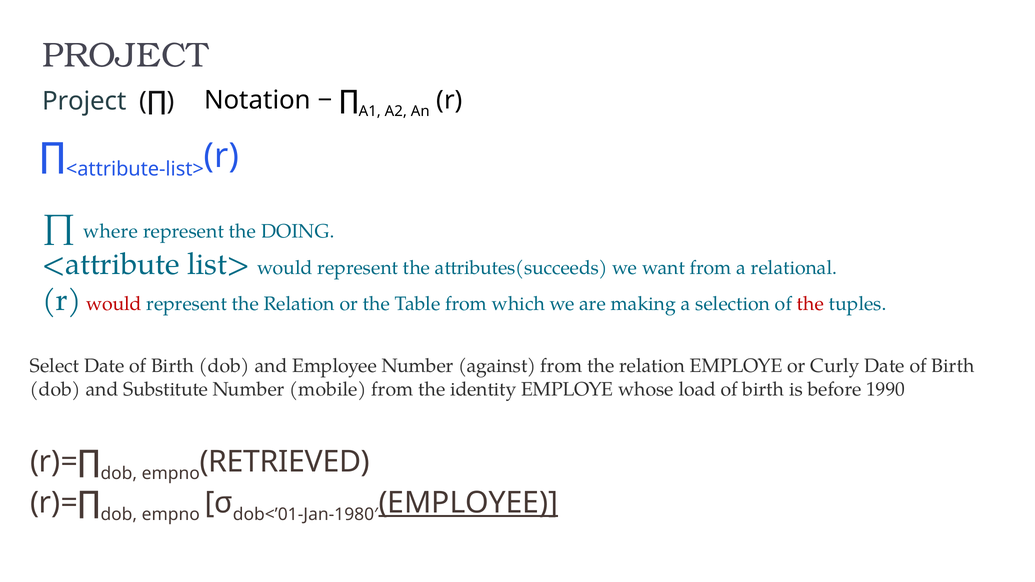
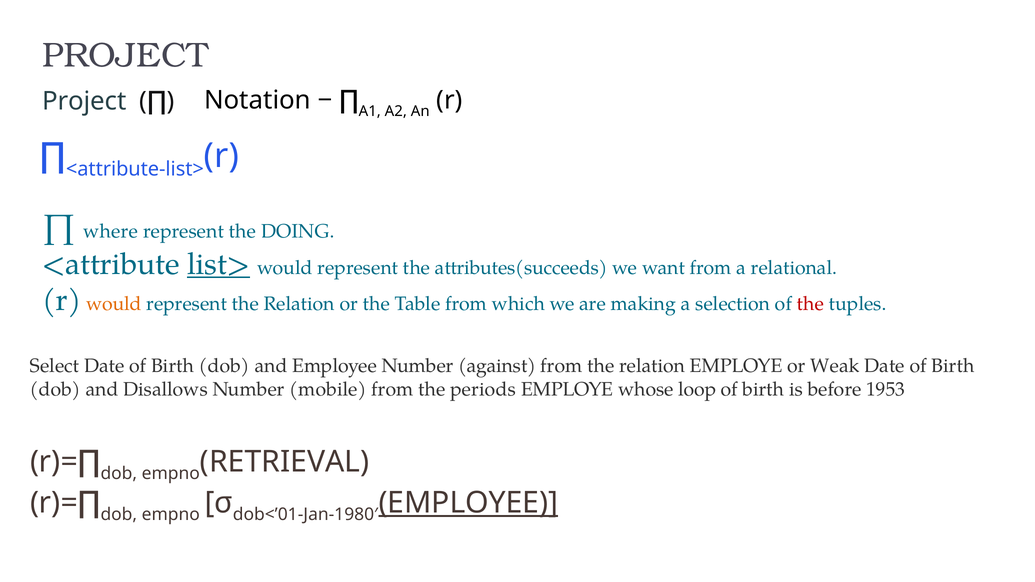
list> underline: none -> present
would at (114, 304) colour: red -> orange
Curly: Curly -> Weak
Substitute: Substitute -> Disallows
identity: identity -> periods
load: load -> loop
1990: 1990 -> 1953
RETRIEVED: RETRIEVED -> RETRIEVAL
